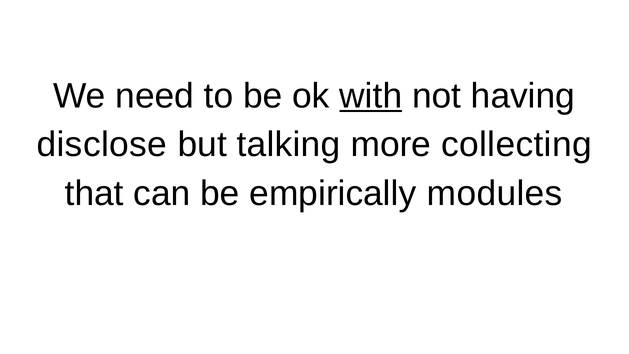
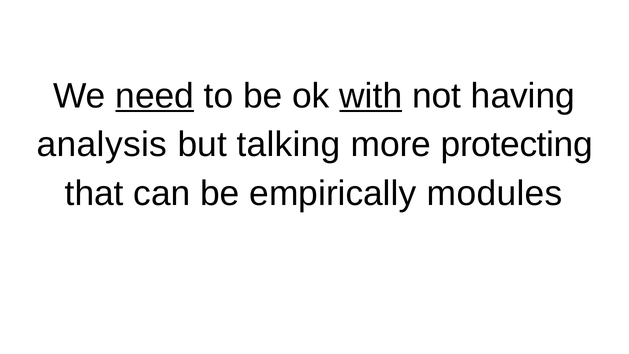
need underline: none -> present
disclose: disclose -> analysis
collecting: collecting -> protecting
